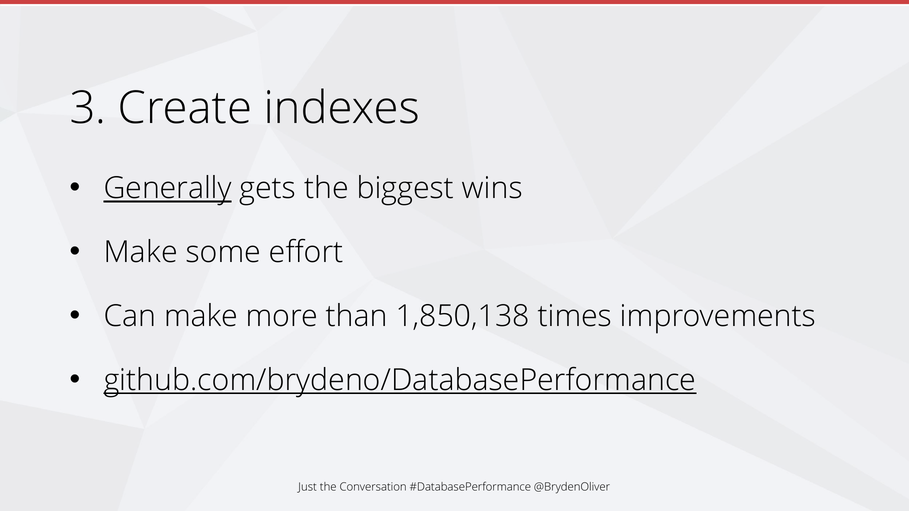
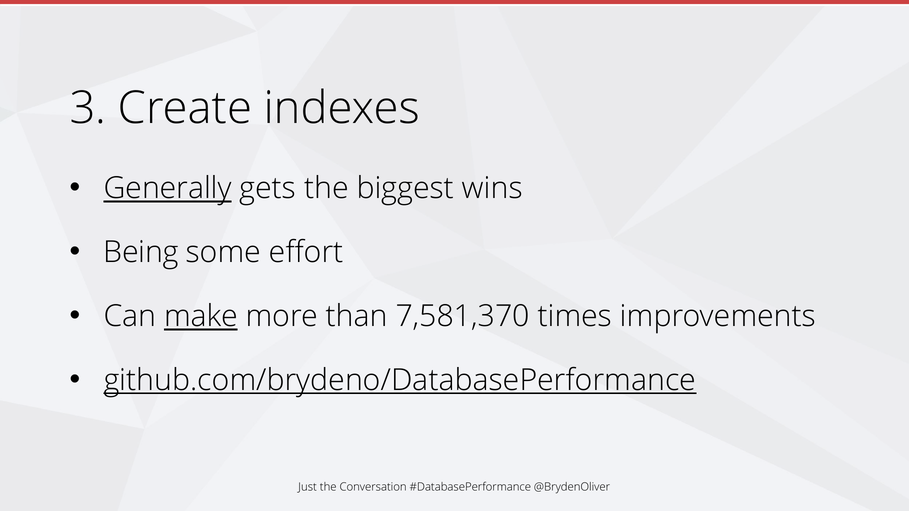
Make at (141, 252): Make -> Being
make at (201, 317) underline: none -> present
1,850,138: 1,850,138 -> 7,581,370
